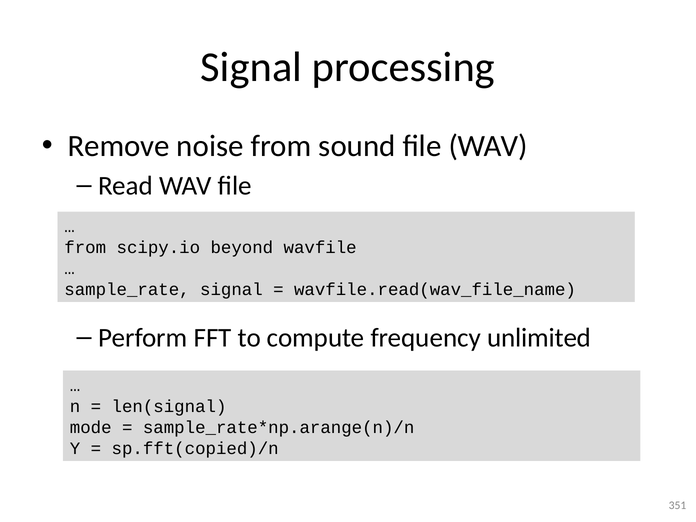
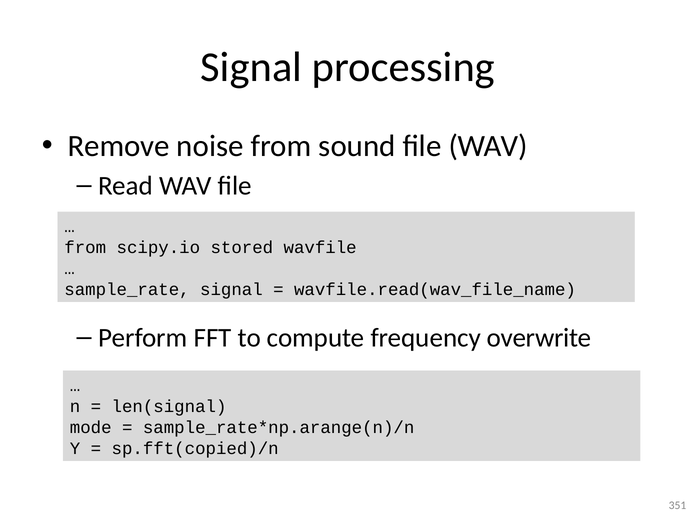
beyond: beyond -> stored
unlimited: unlimited -> overwrite
